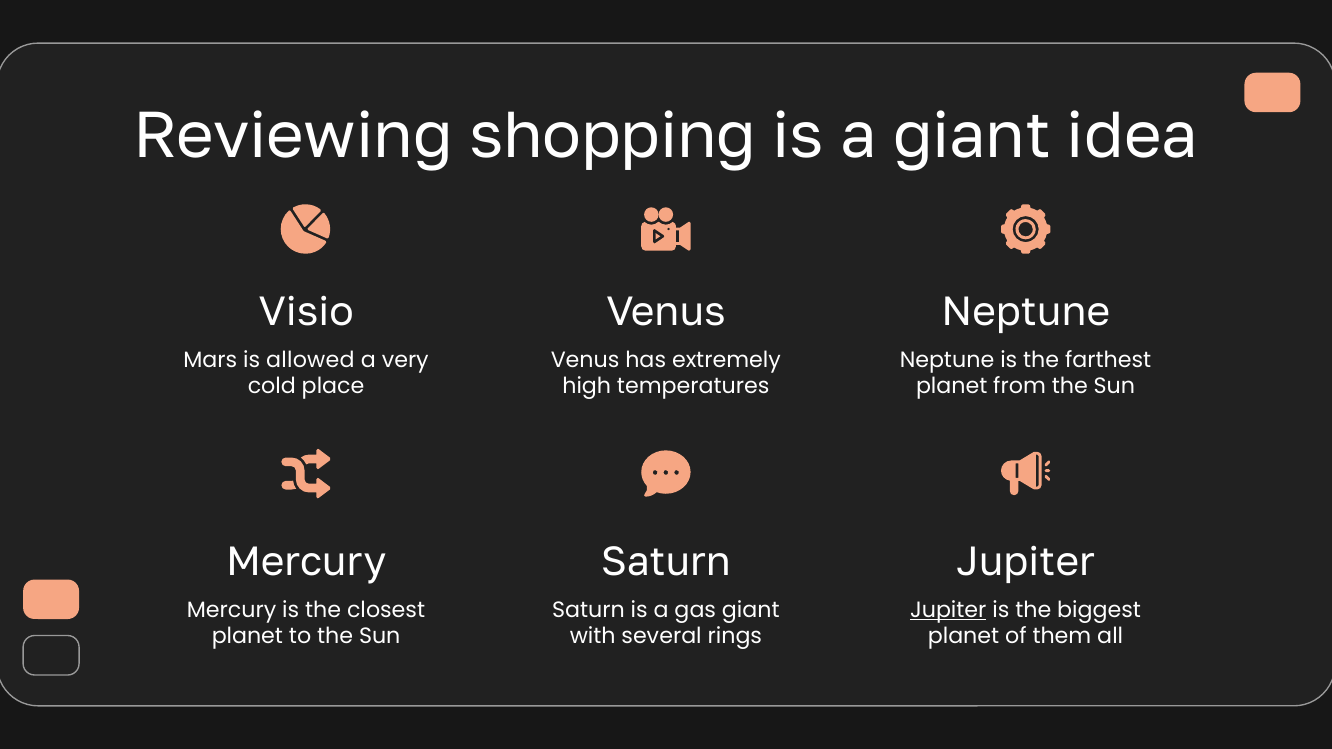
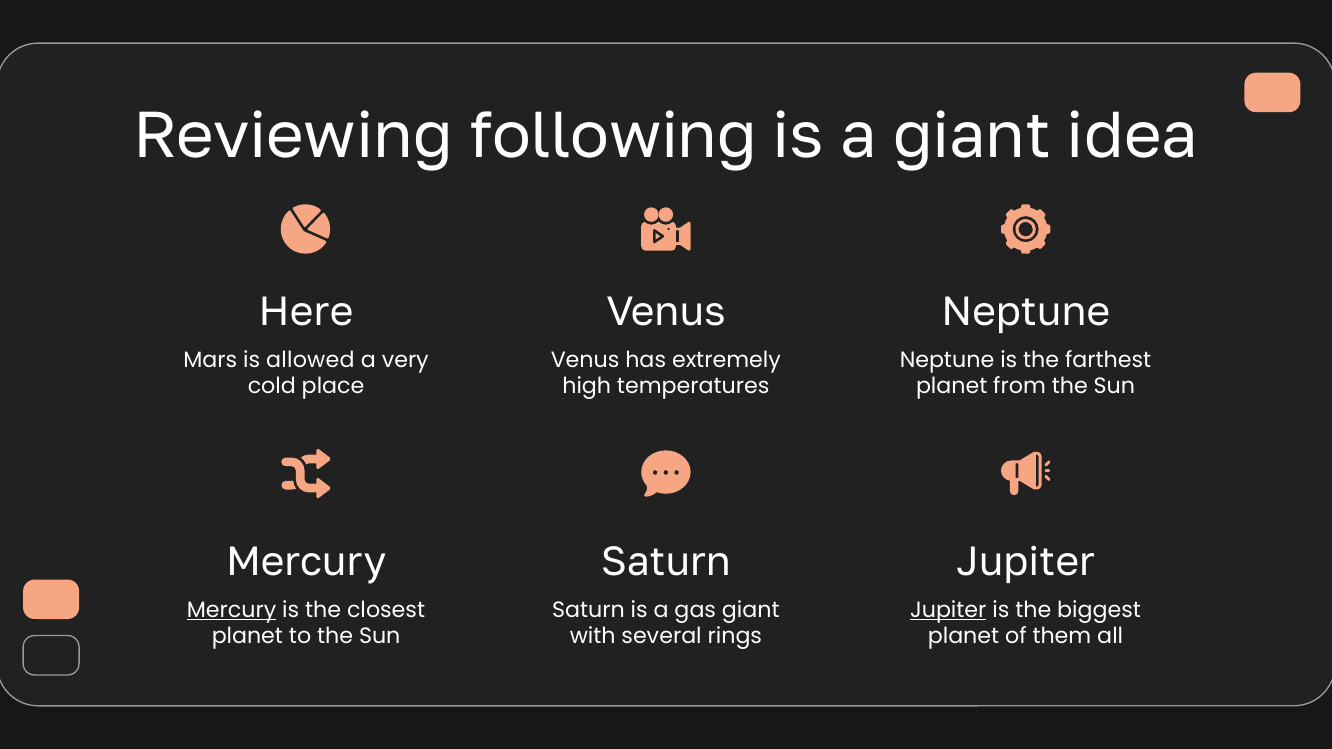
shopping: shopping -> following
Visio: Visio -> Here
Mercury at (232, 610) underline: none -> present
